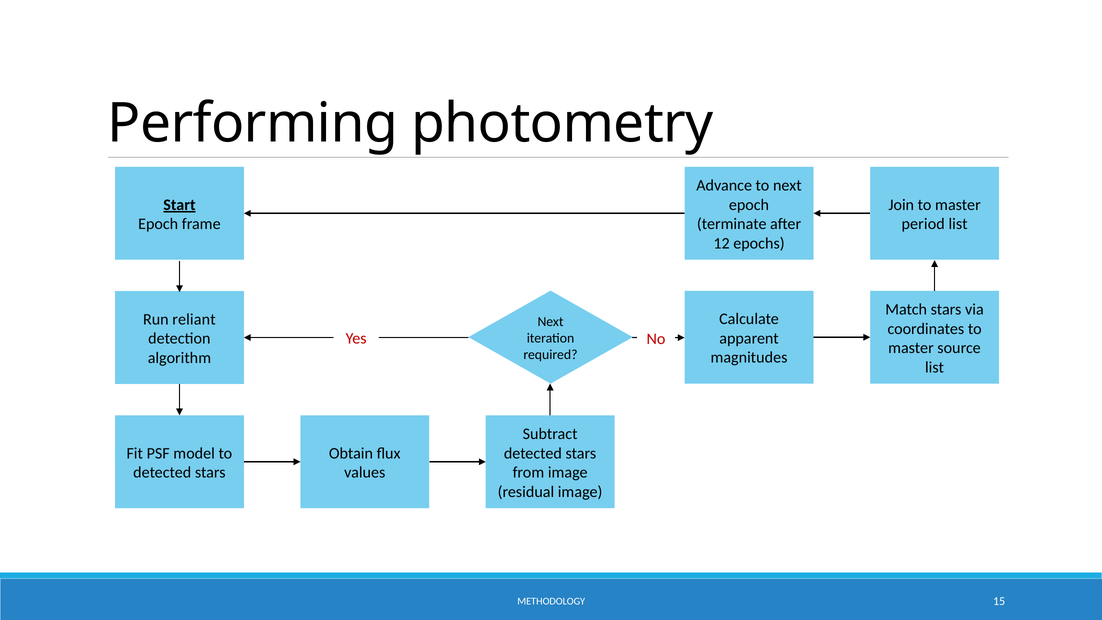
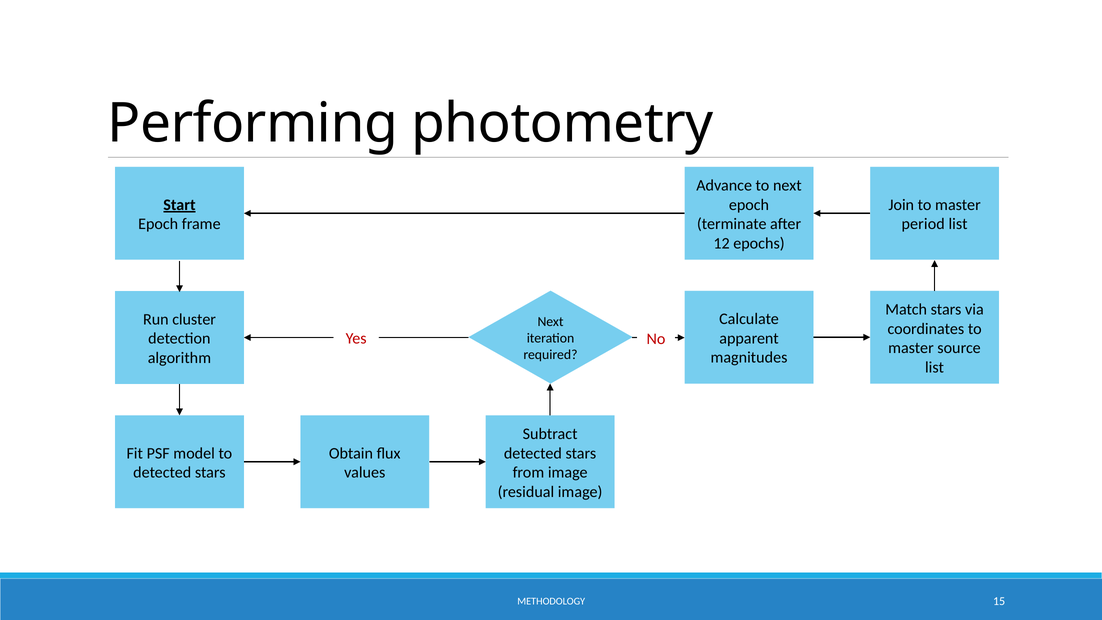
reliant: reliant -> cluster
